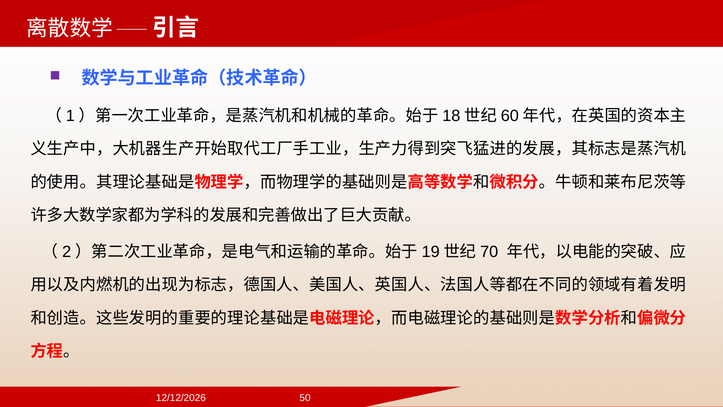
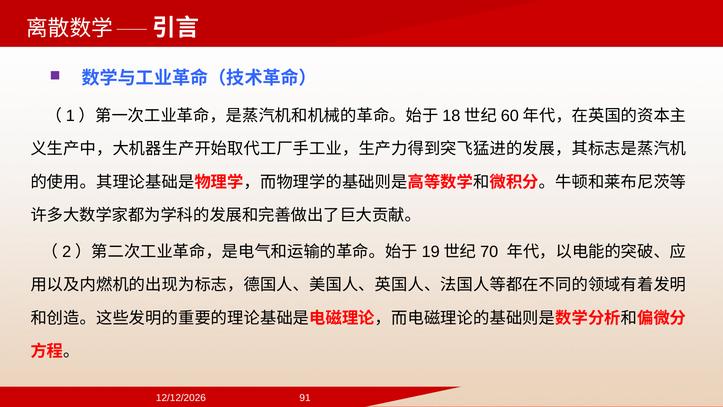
50: 50 -> 91
